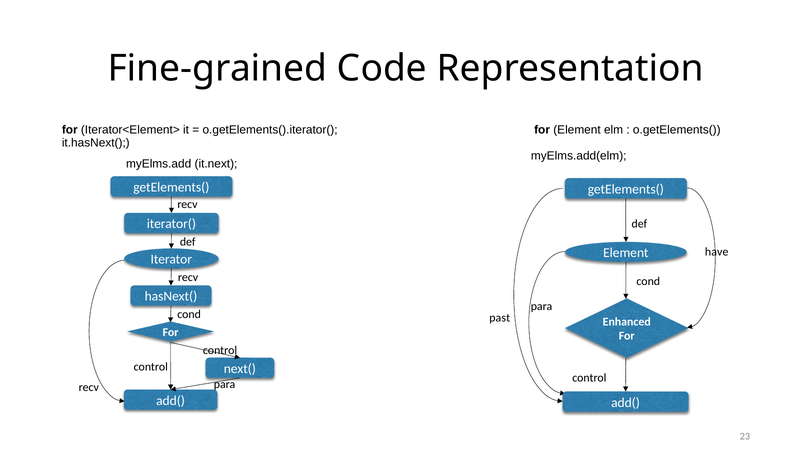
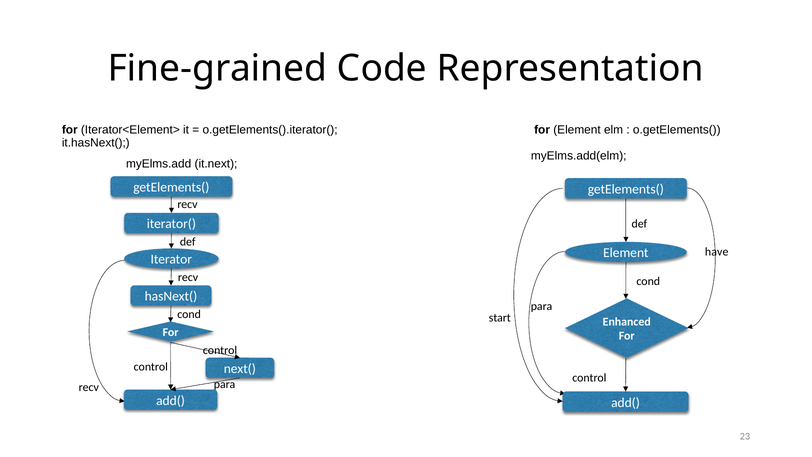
past: past -> start
